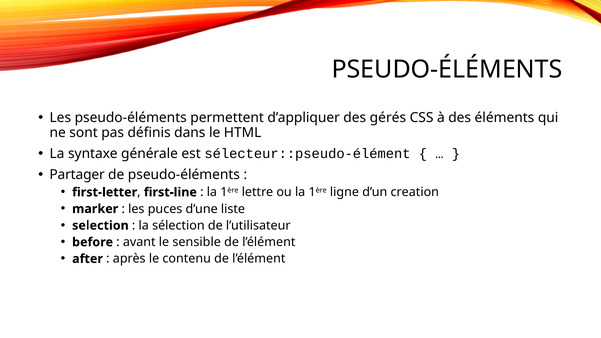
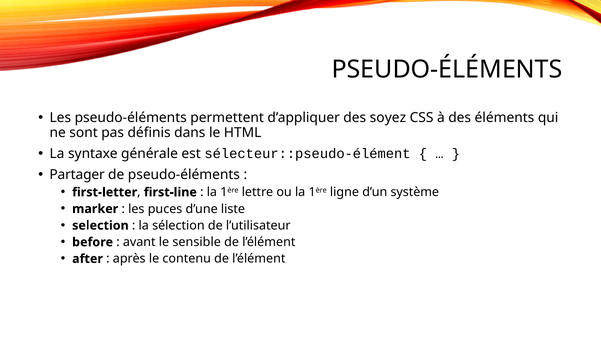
gérés: gérés -> soyez
creation: creation -> système
